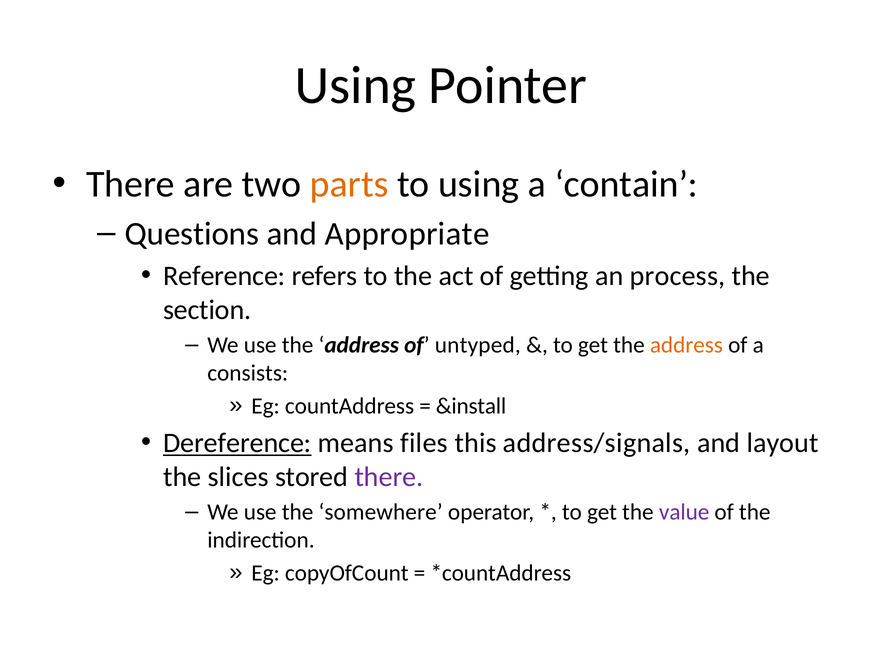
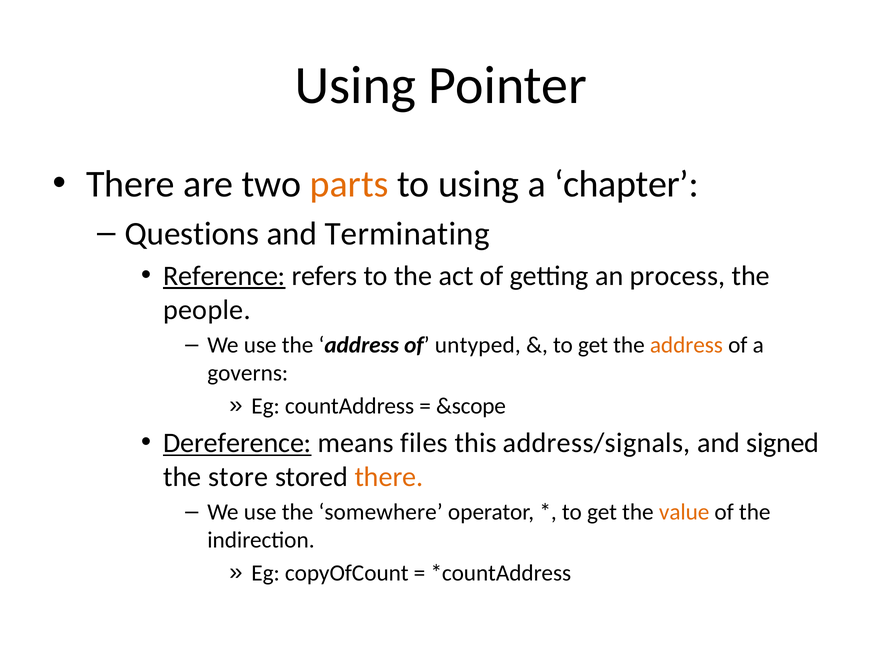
contain: contain -> chapter
Appropriate: Appropriate -> Terminating
Reference underline: none -> present
section: section -> people
consists: consists -> governs
&install: &install -> &scope
layout: layout -> signed
slices: slices -> store
there at (389, 476) colour: purple -> orange
value colour: purple -> orange
